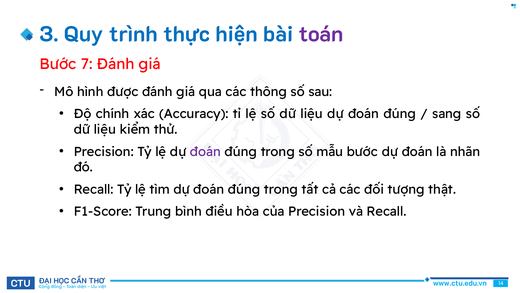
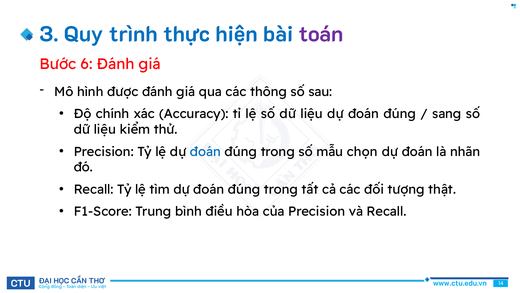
7: 7 -> 6
đoán at (205, 151) colour: purple -> blue
mẫu bước: bước -> chọn
